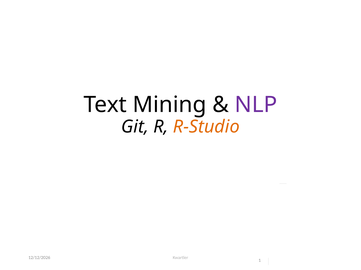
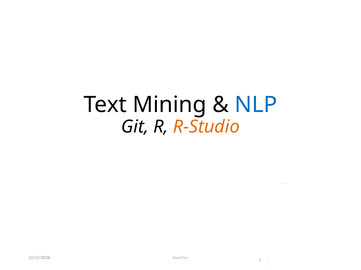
NLP colour: purple -> blue
